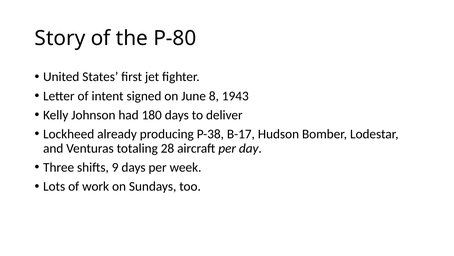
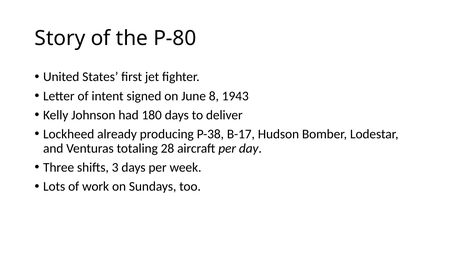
9: 9 -> 3
